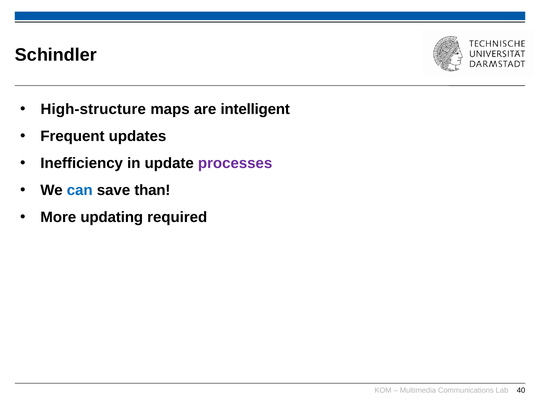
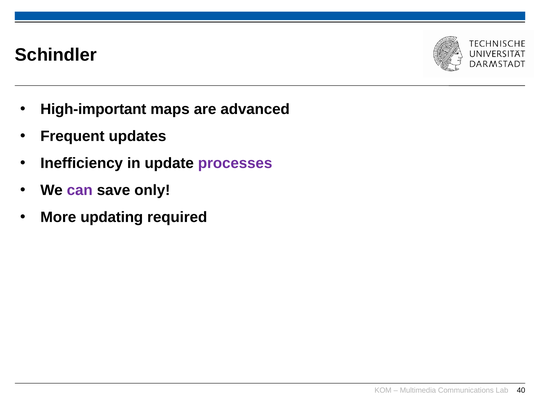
High-structure: High-structure -> High-important
intelligent: intelligent -> advanced
can colour: blue -> purple
than: than -> only
